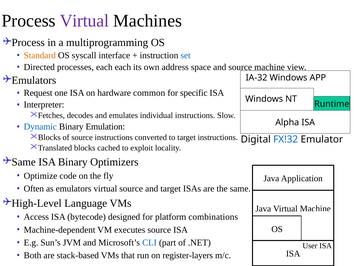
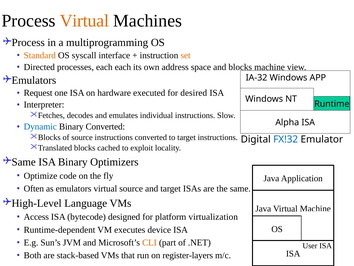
Virtual at (84, 21) colour: purple -> orange
set colour: blue -> orange
and source: source -> blocks
common: common -> executed
specific: specific -> desired
Binary Emulation: Emulation -> Converted
combinations: combinations -> virtualization
Machine-dependent: Machine-dependent -> Runtime-dependent
executes source: source -> device
CLI colour: blue -> orange
